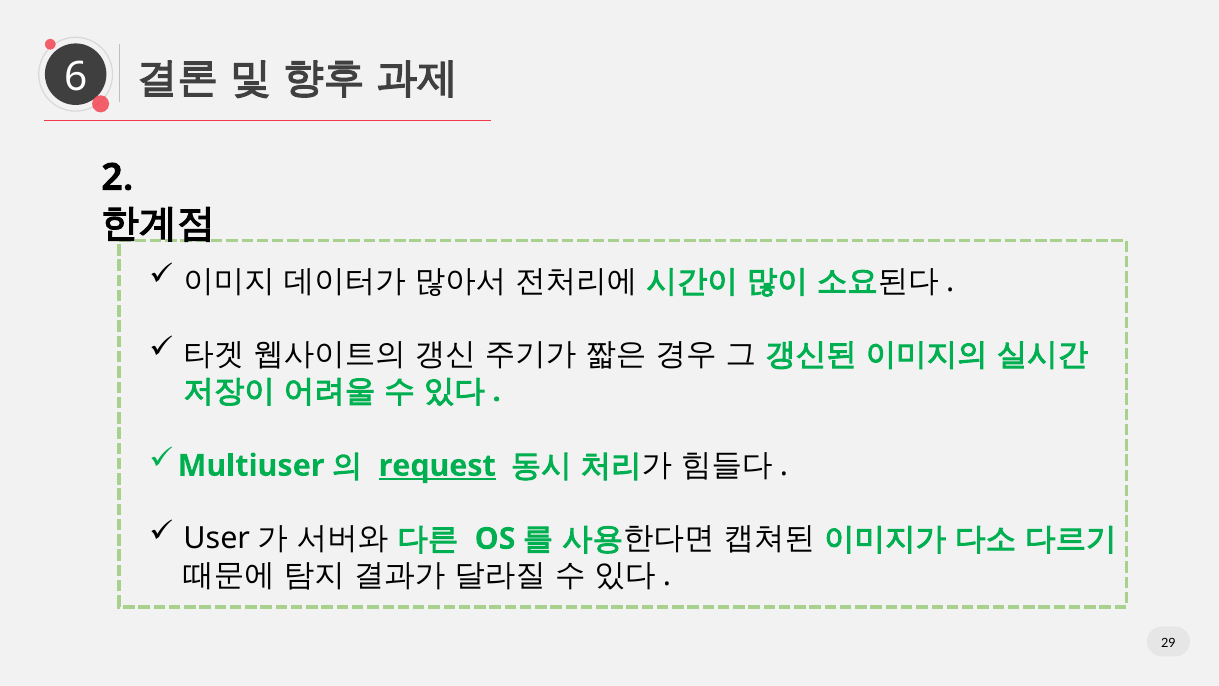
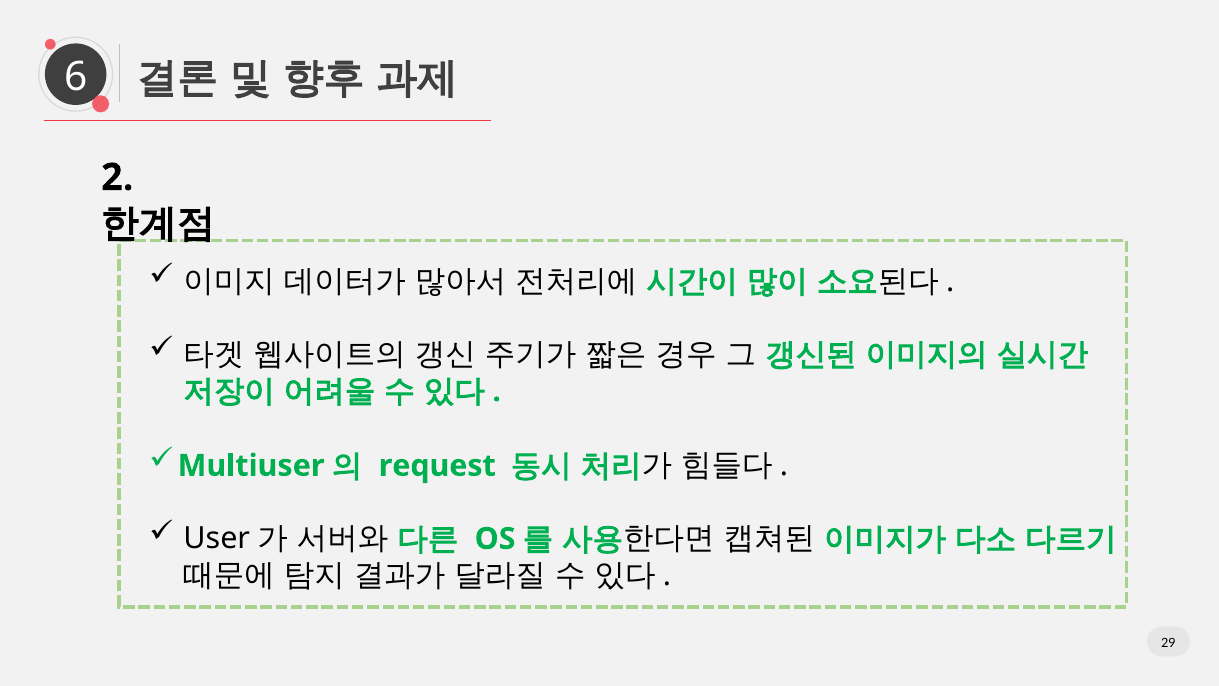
request underline: present -> none
